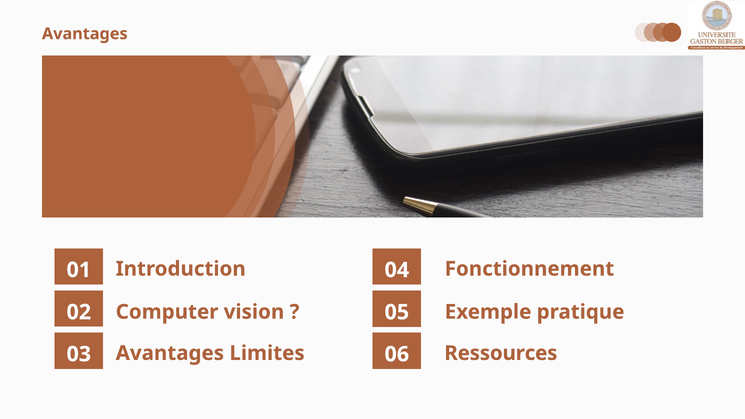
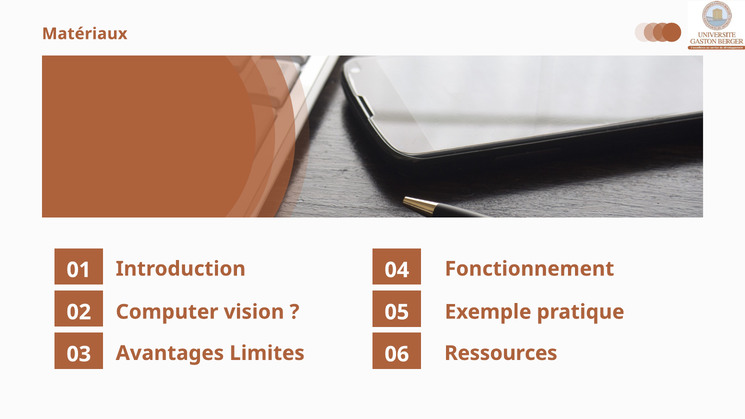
Avantages at (85, 34): Avantages -> Matériaux
